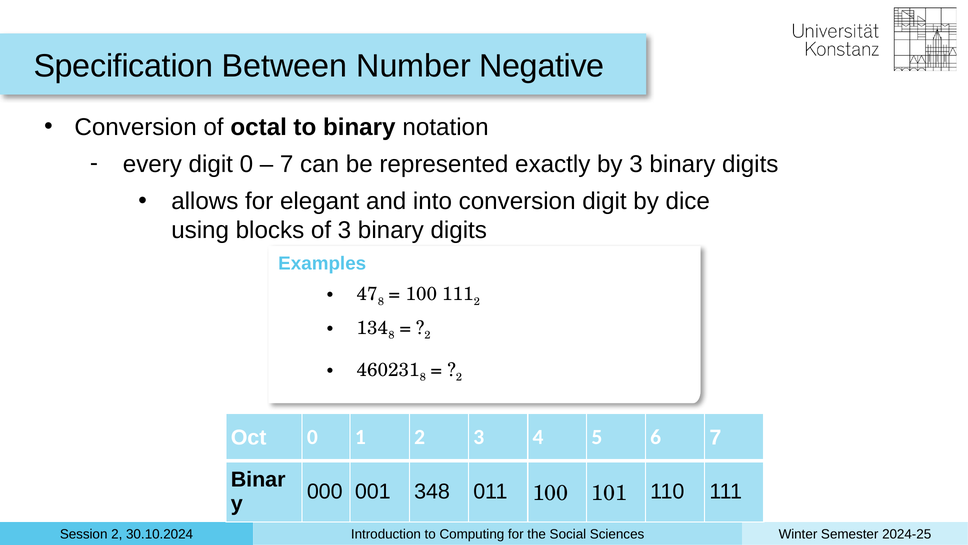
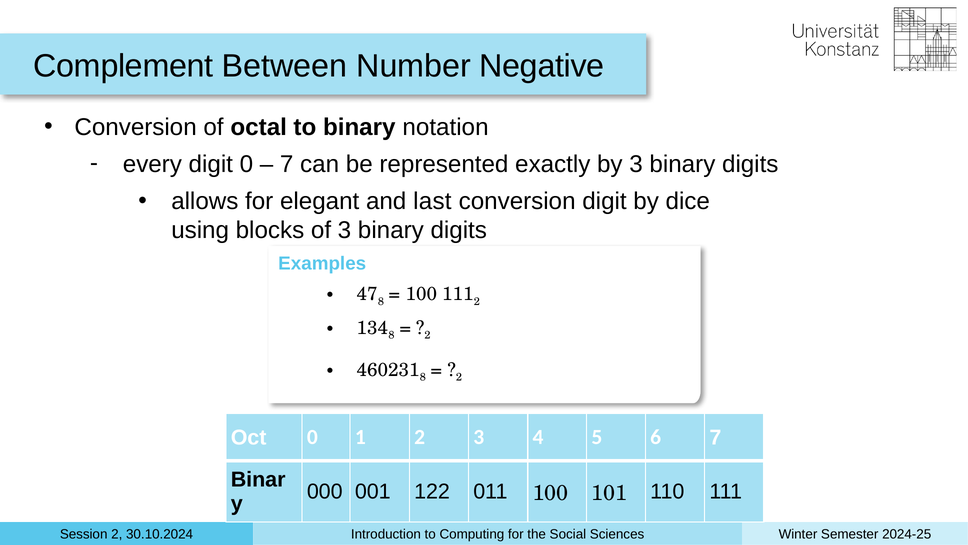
Specification: Specification -> Complement
into: into -> last
348: 348 -> 122
